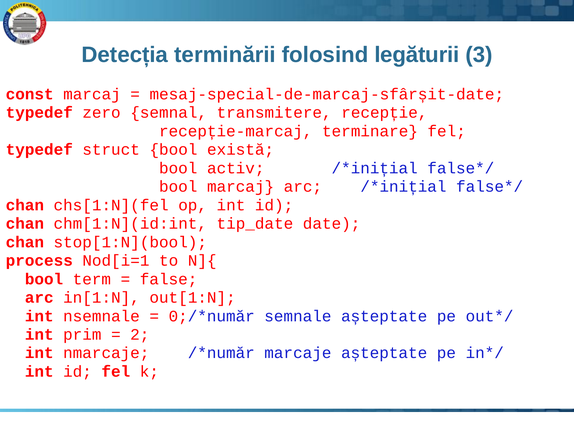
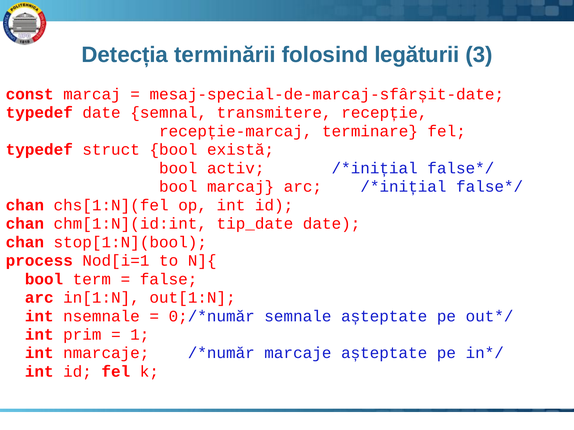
typedef zero: zero -> date
2: 2 -> 1
